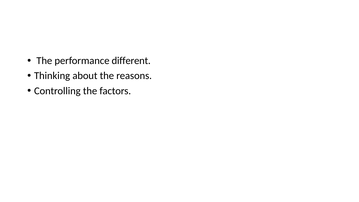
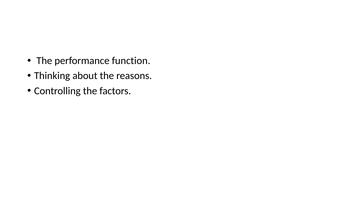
different: different -> function
